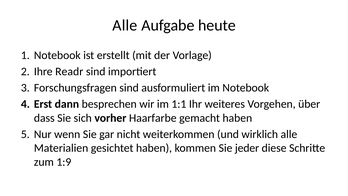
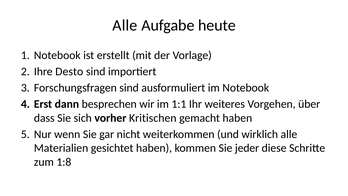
Readr: Readr -> Desto
Haarfarbe: Haarfarbe -> Kritischen
1:9: 1:9 -> 1:8
